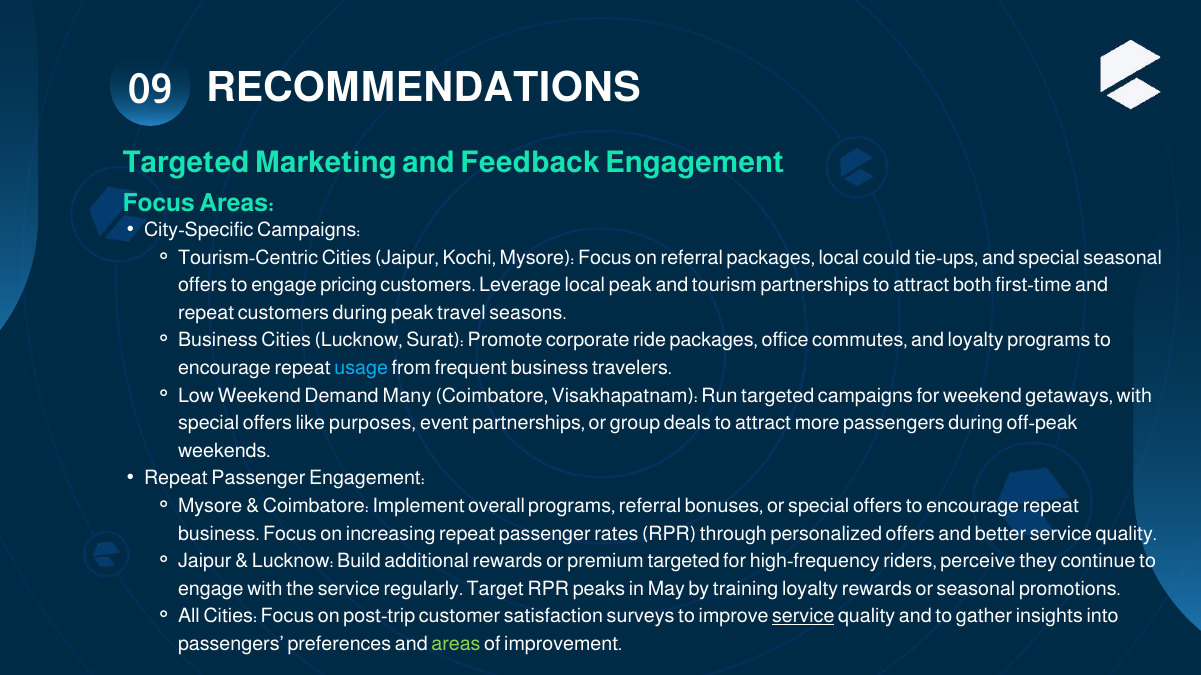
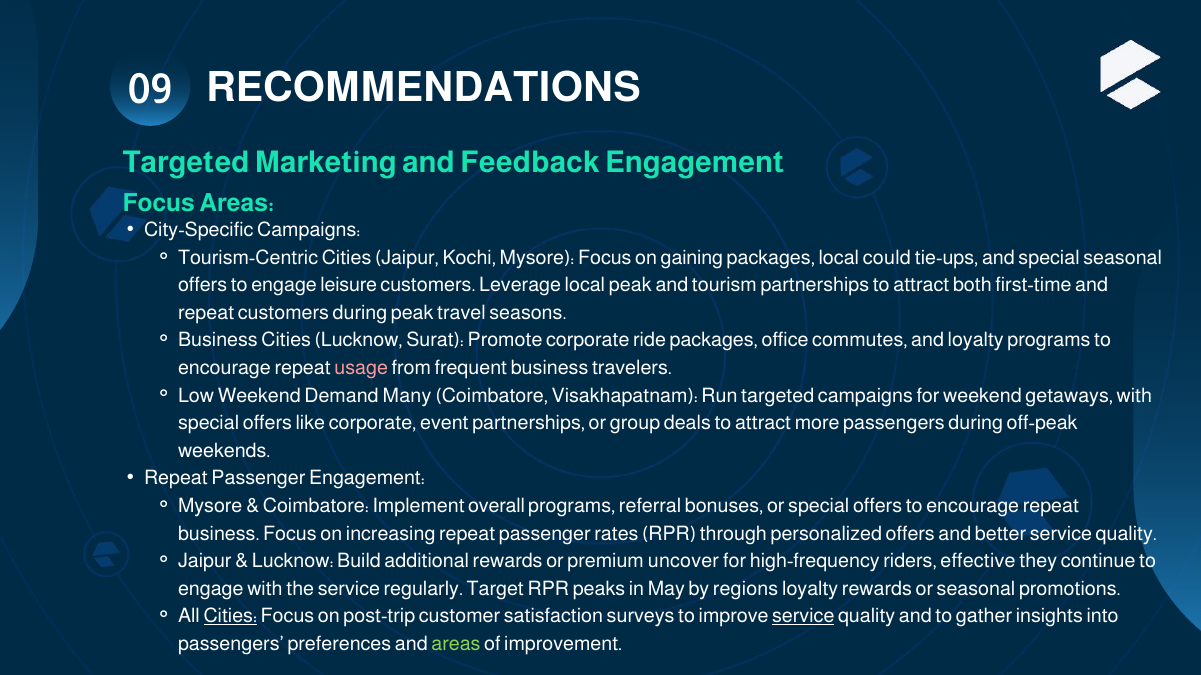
on referral: referral -> gaining
pricing: pricing -> leisure
usage colour: light blue -> pink
like purposes: purposes -> corporate
premium targeted: targeted -> uncover
perceive: perceive -> effective
training: training -> regions
Cities at (230, 617) underline: none -> present
